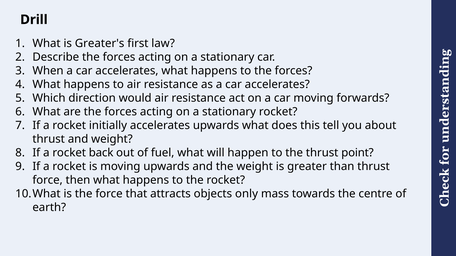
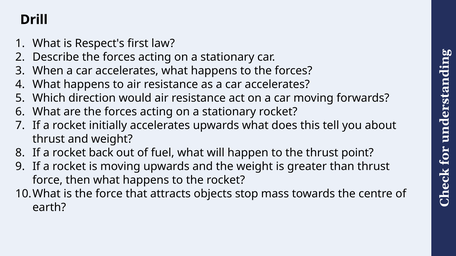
Greater's: Greater's -> Respect's
only: only -> stop
